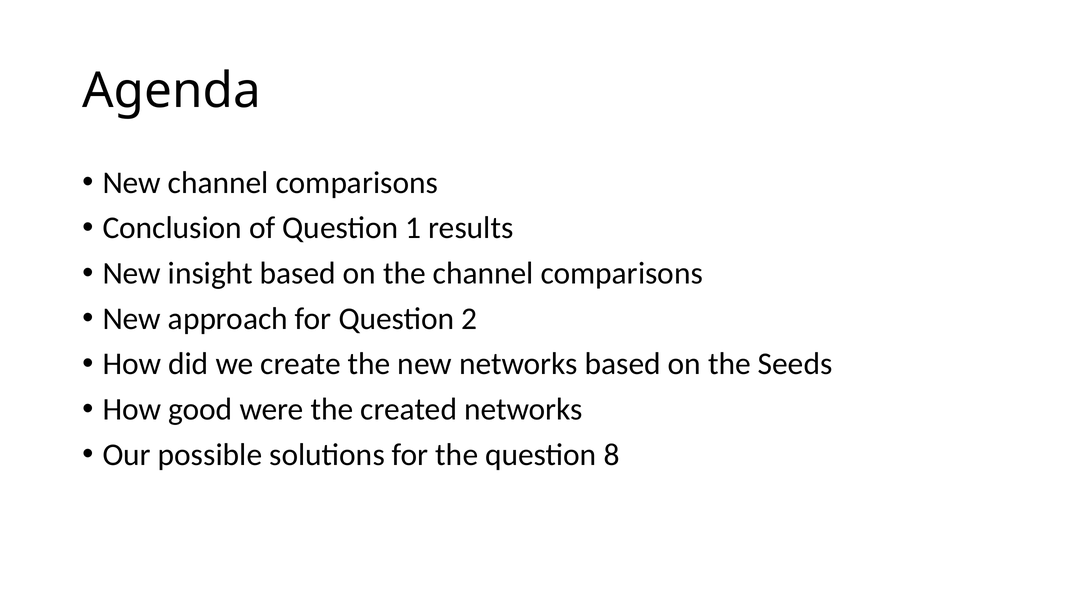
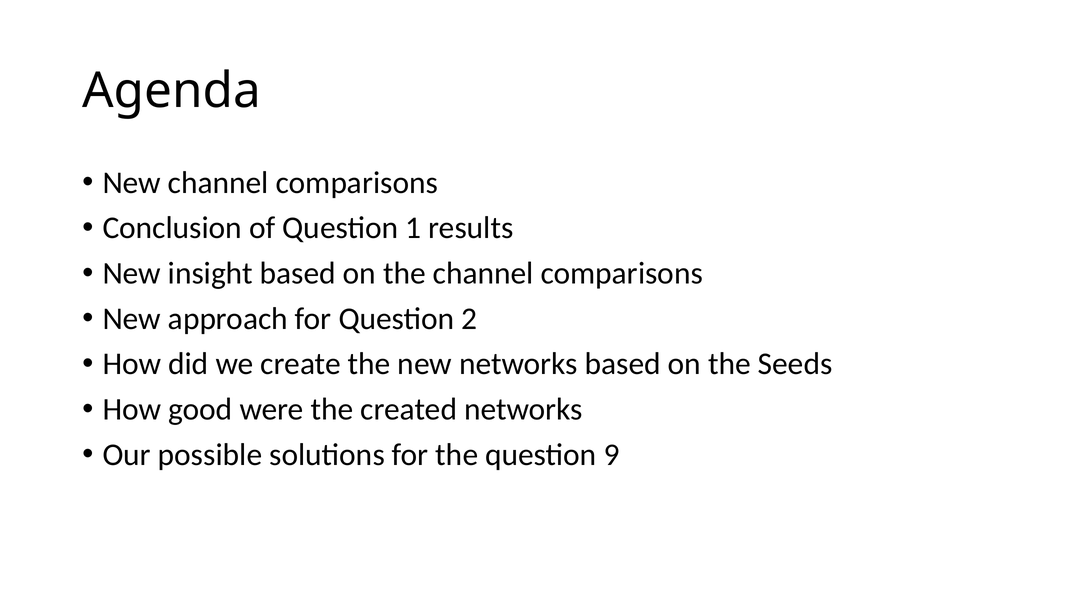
8: 8 -> 9
